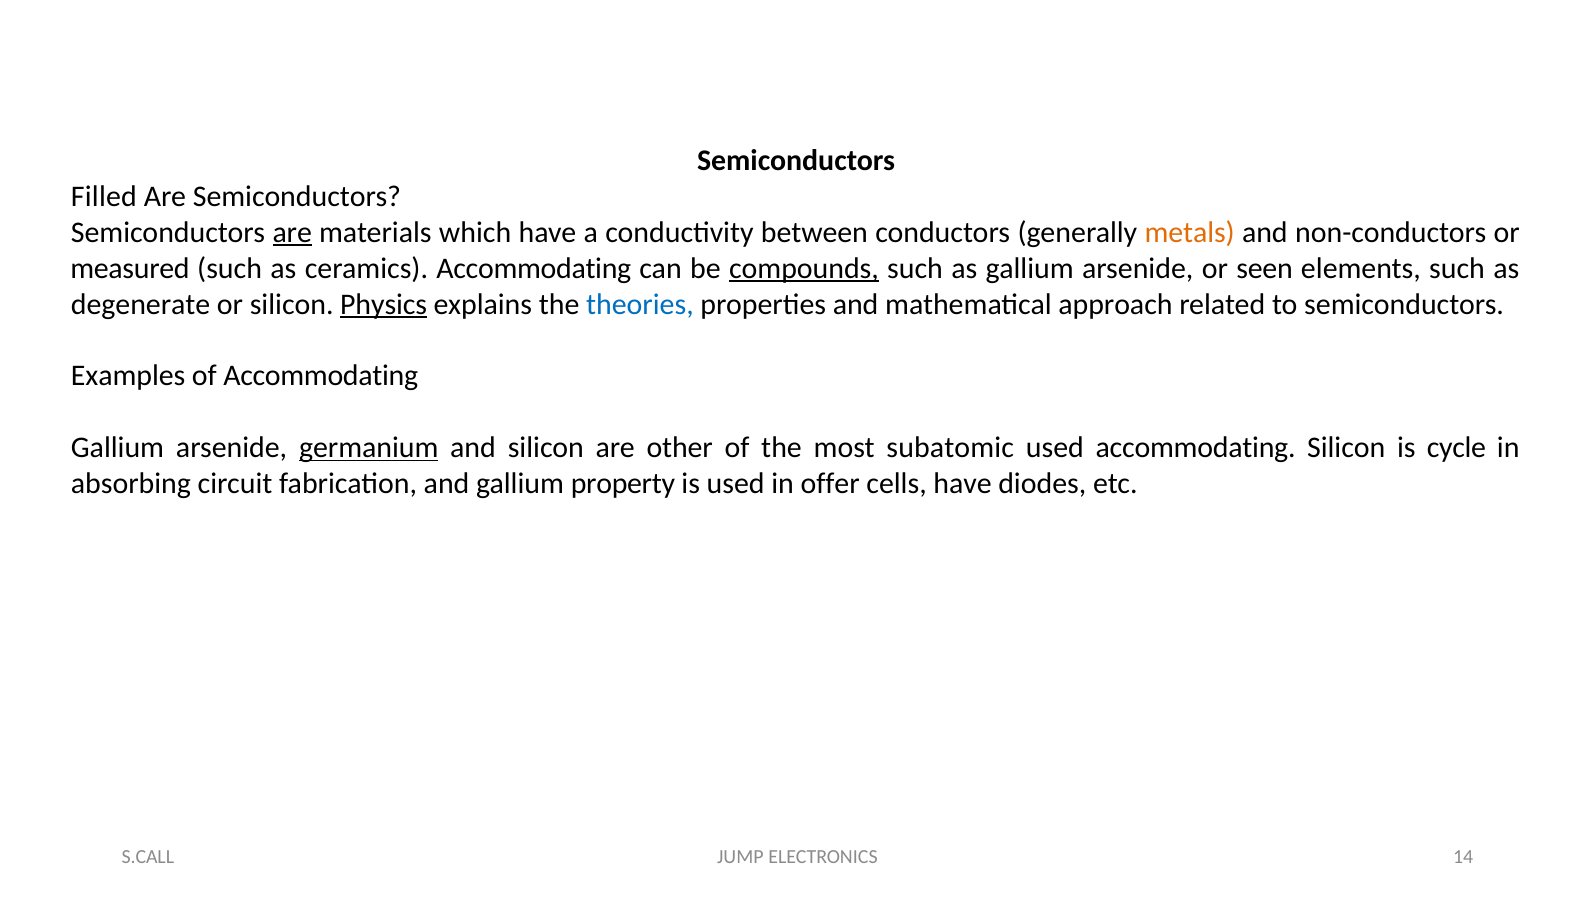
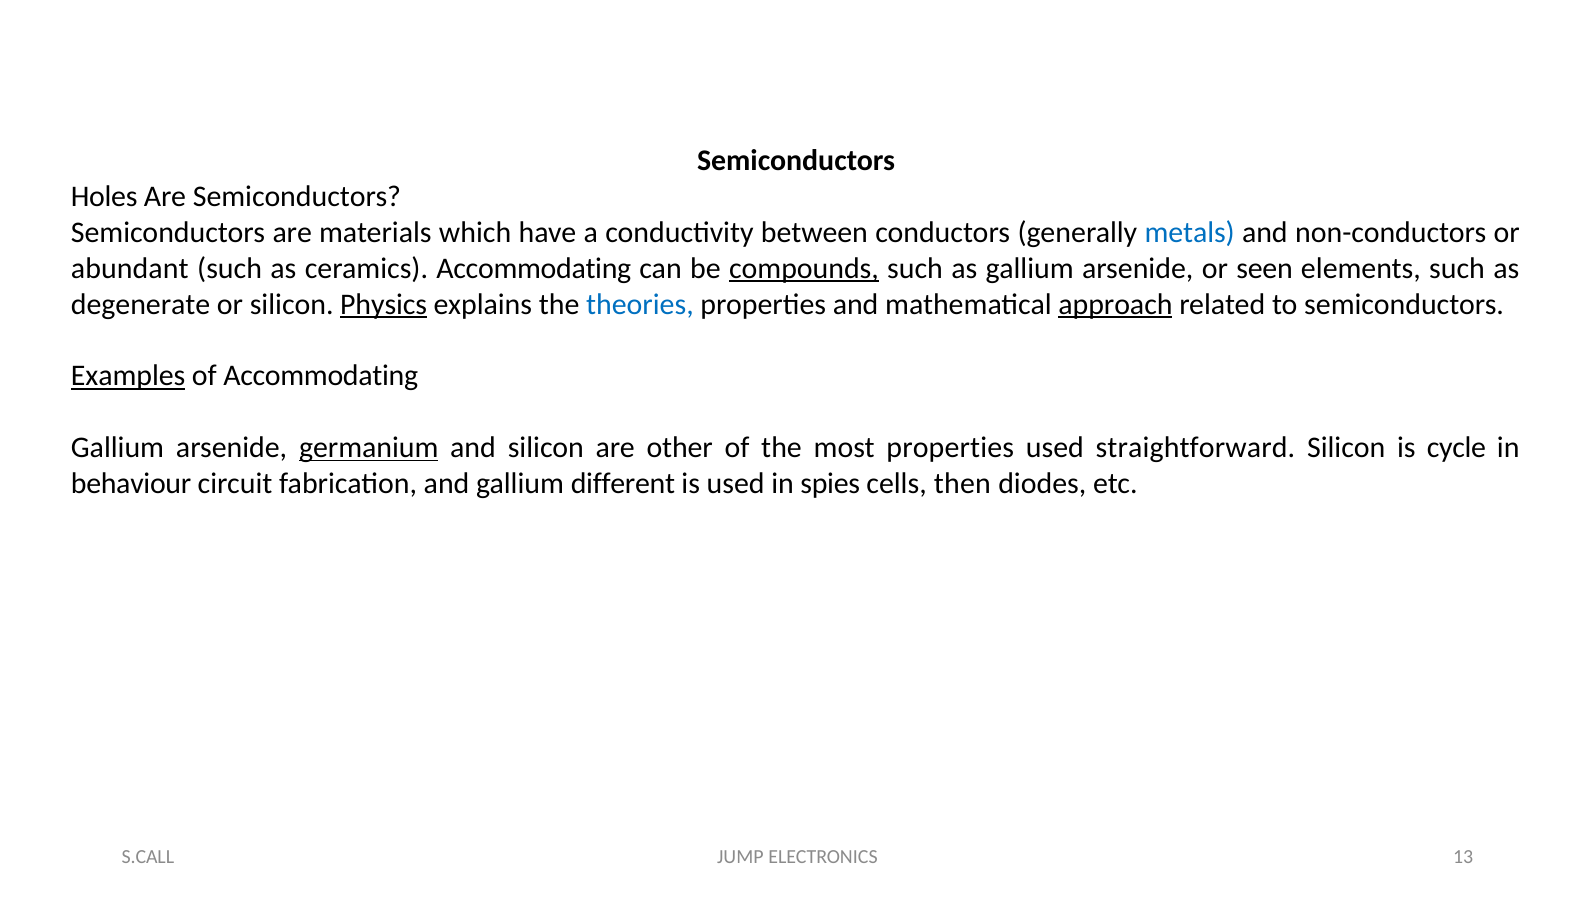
Filled: Filled -> Holes
are at (292, 232) underline: present -> none
metals colour: orange -> blue
measured: measured -> abundant
approach underline: none -> present
Examples underline: none -> present
most subatomic: subatomic -> properties
used accommodating: accommodating -> straightforward
absorbing: absorbing -> behaviour
property: property -> different
offer: offer -> spies
cells have: have -> then
14: 14 -> 13
